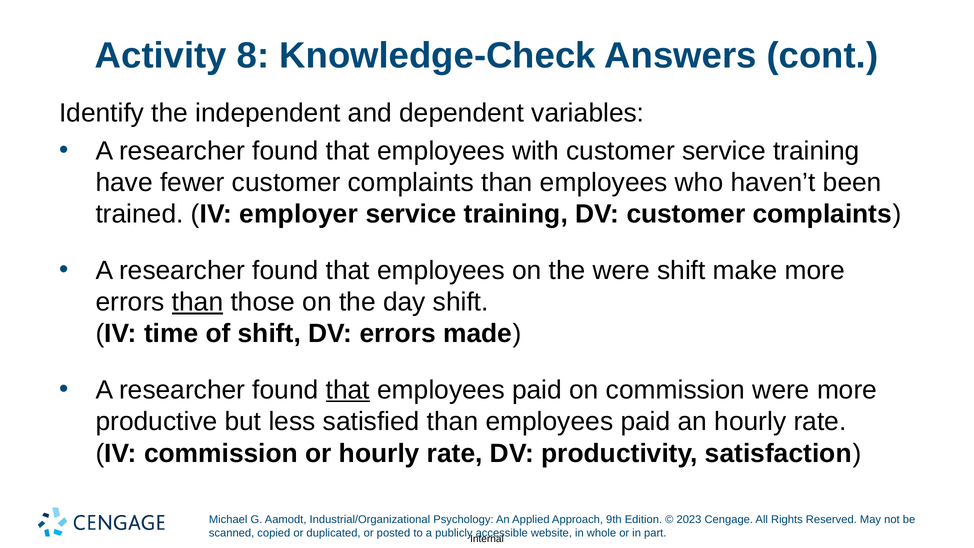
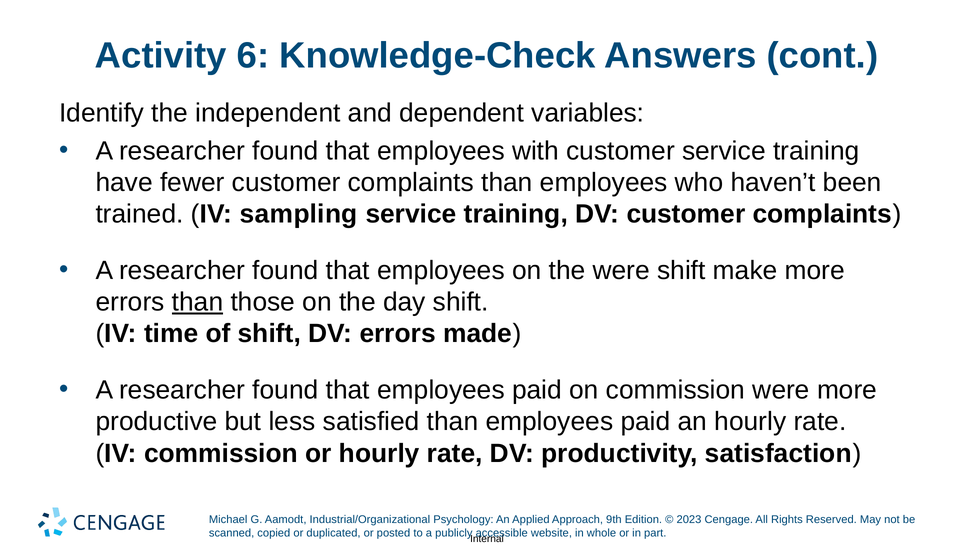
8: 8 -> 6
employer: employer -> sampling
that at (348, 390) underline: present -> none
